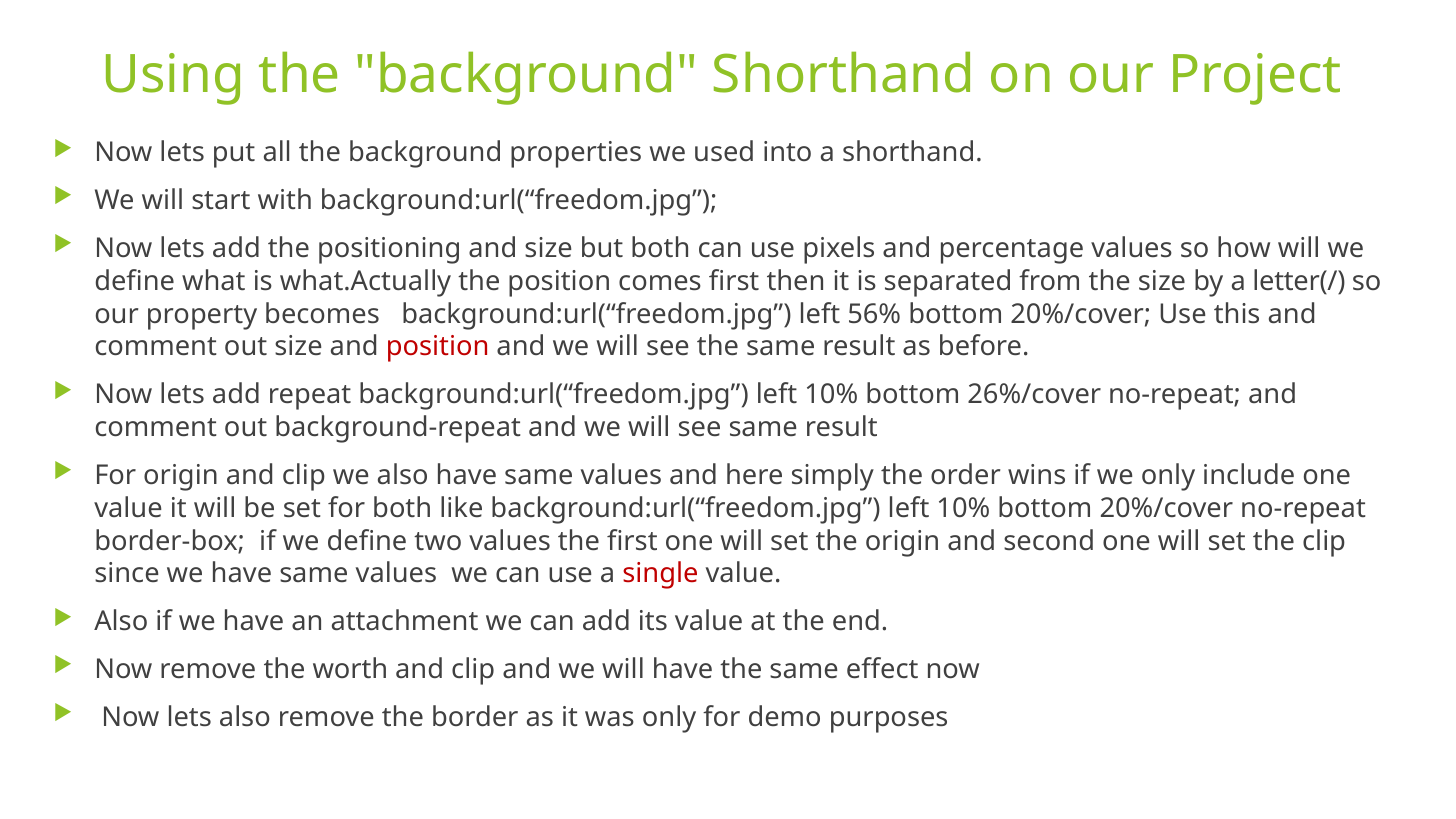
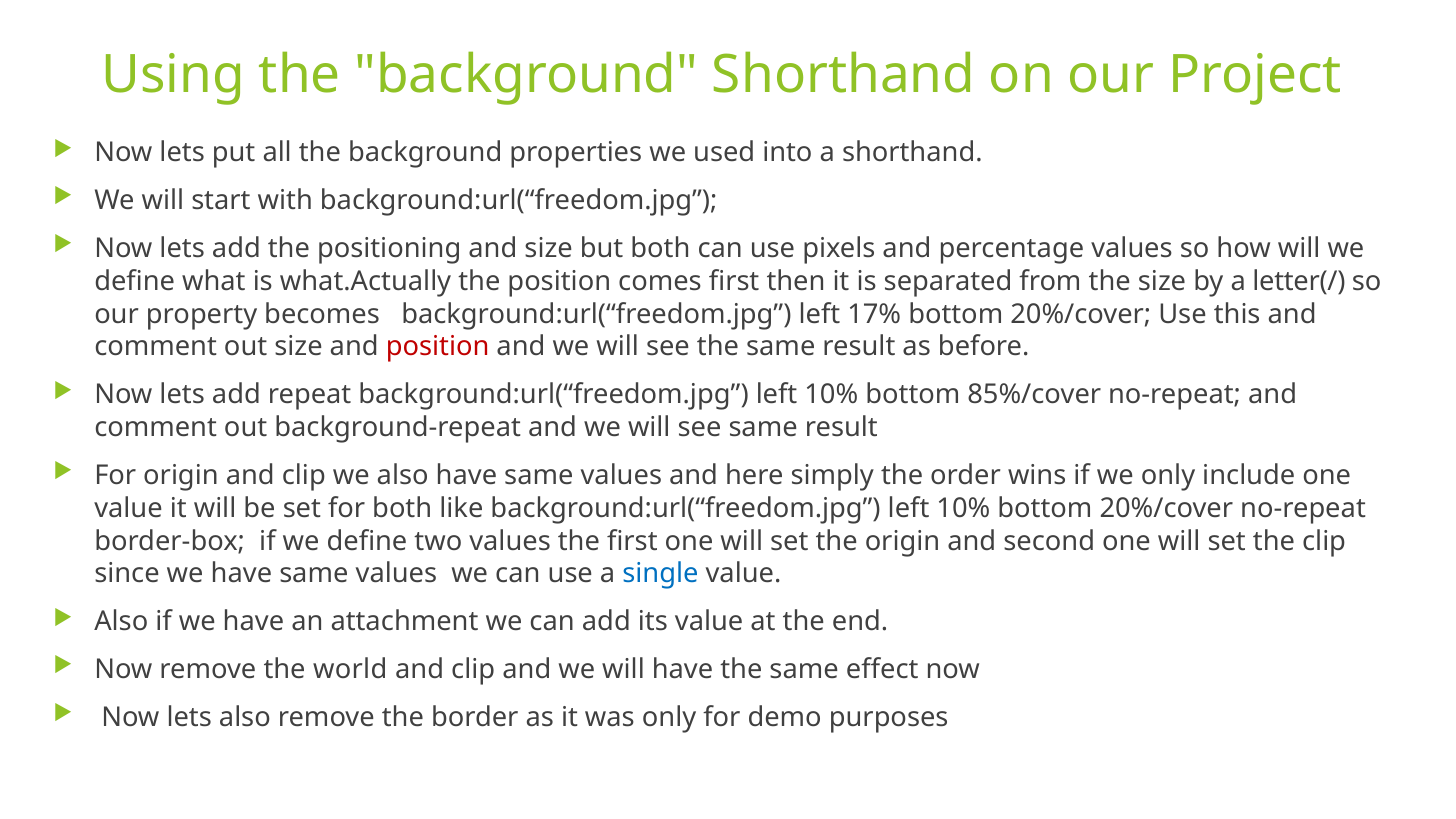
56%: 56% -> 17%
26%/cover: 26%/cover -> 85%/cover
single colour: red -> blue
worth: worth -> world
